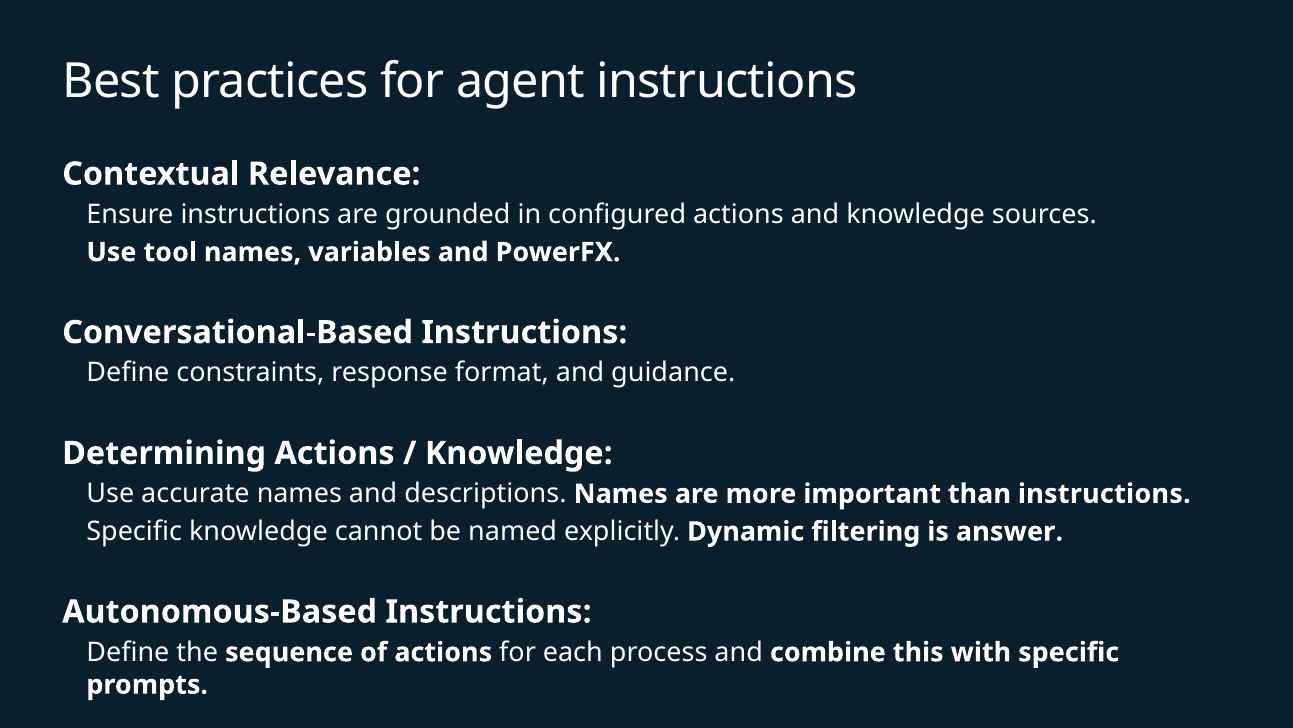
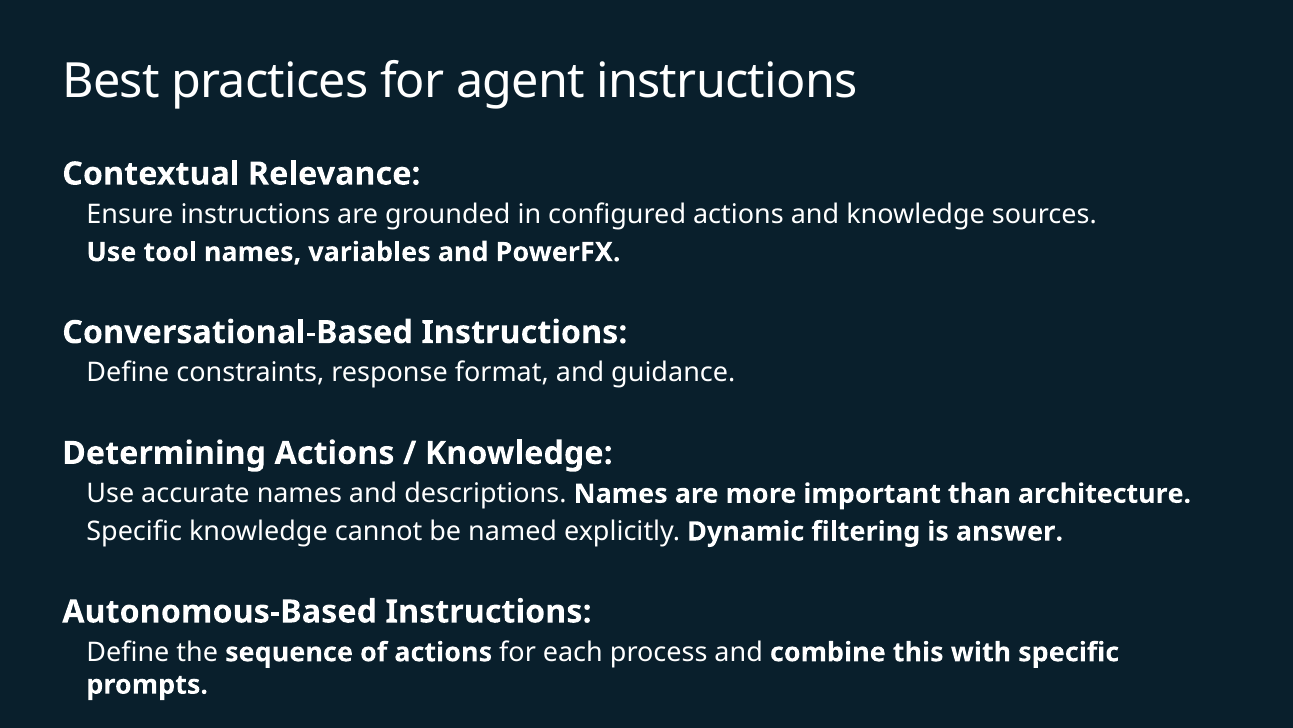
than instructions: instructions -> architecture
